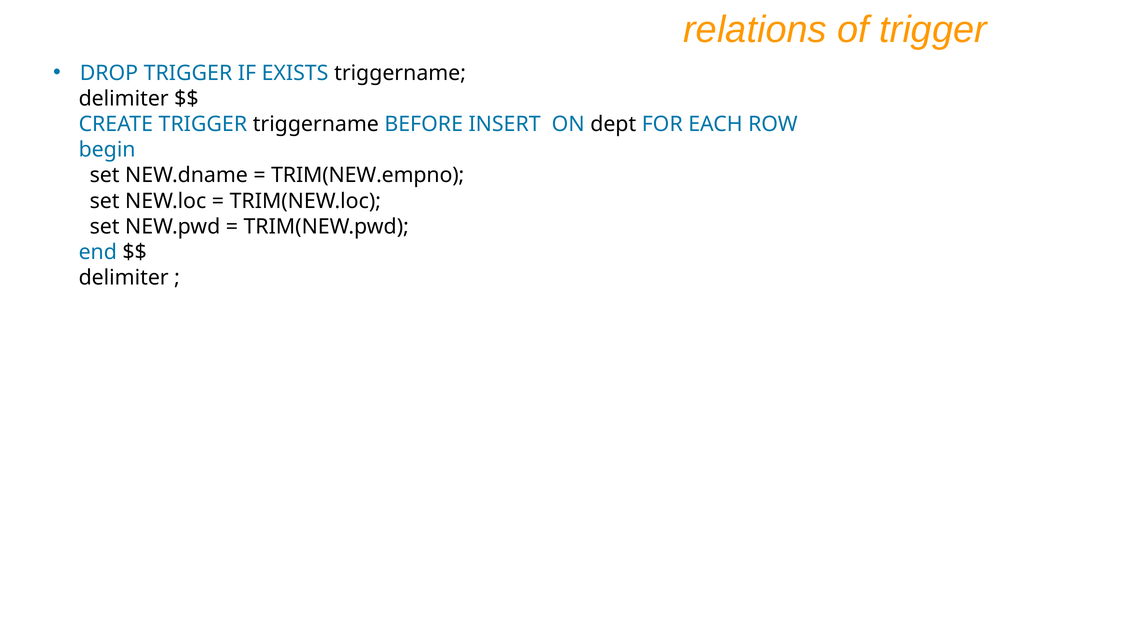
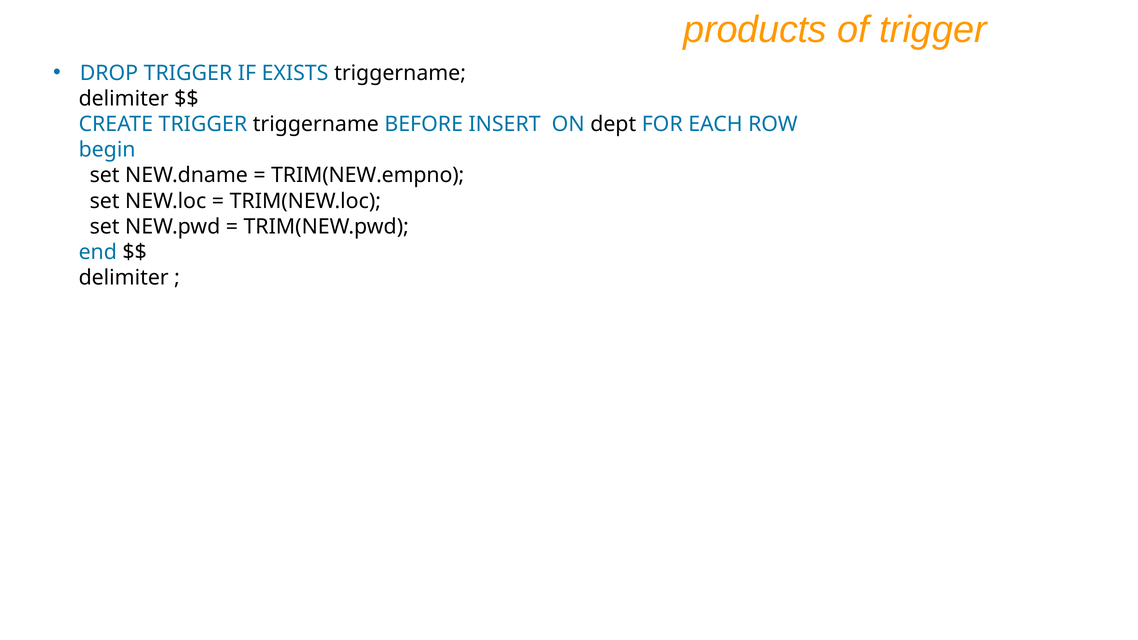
relations: relations -> products
